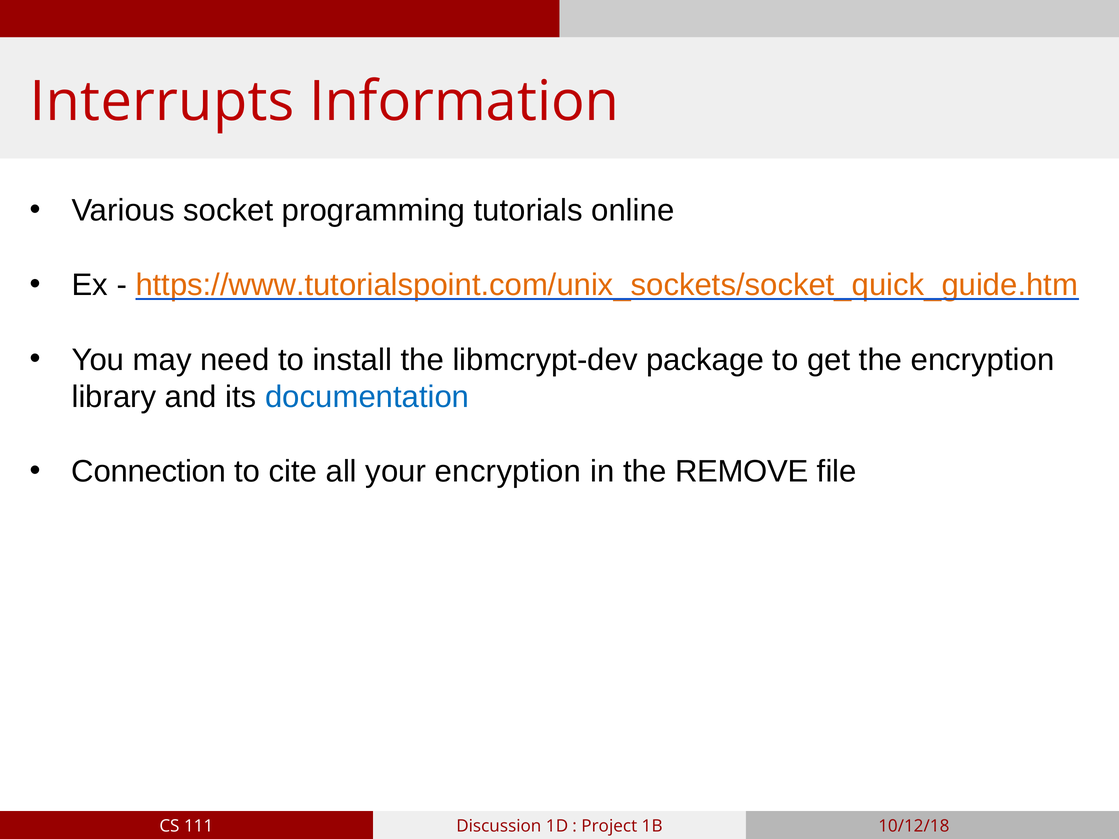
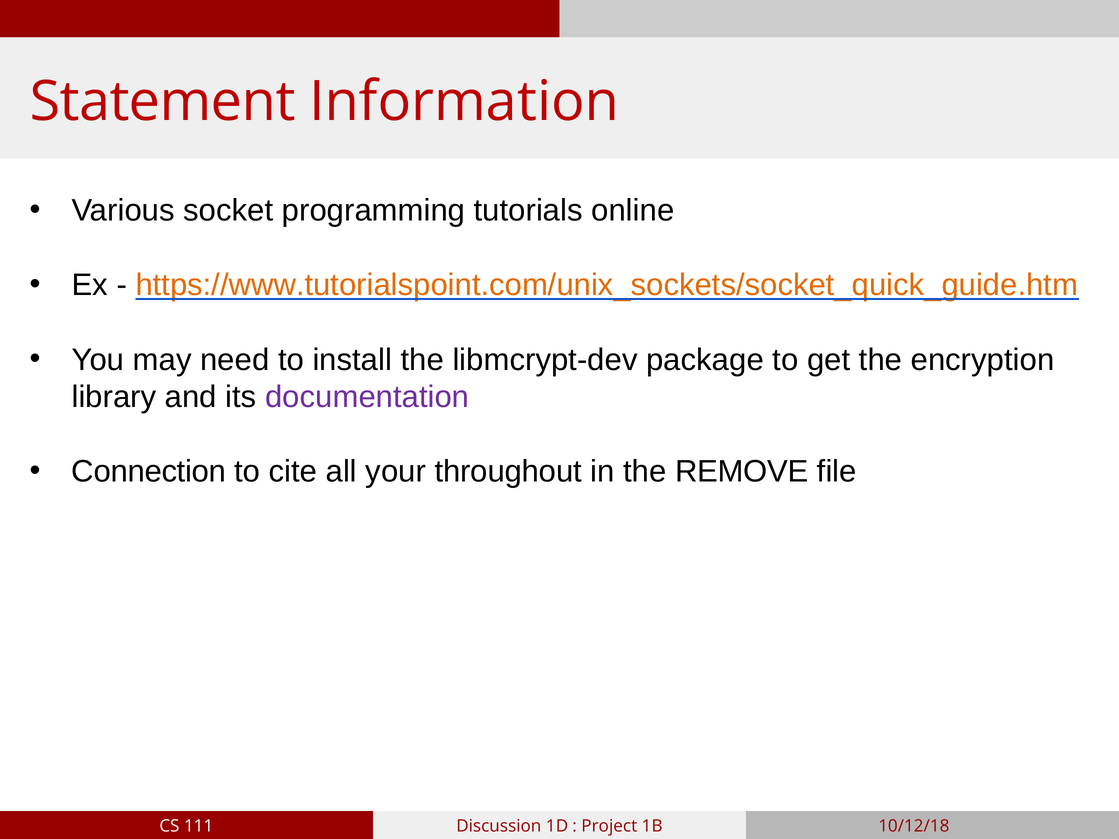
Interrupts: Interrupts -> Statement
documentation colour: blue -> purple
your encryption: encryption -> throughout
